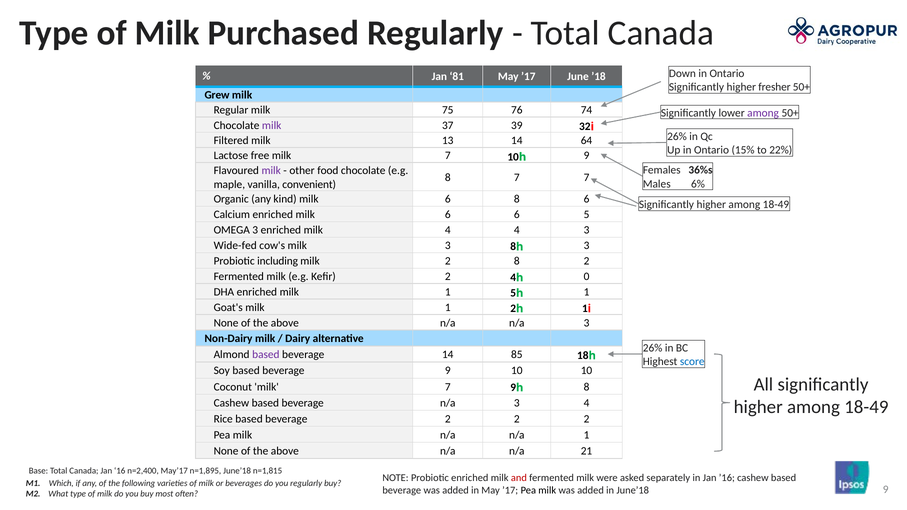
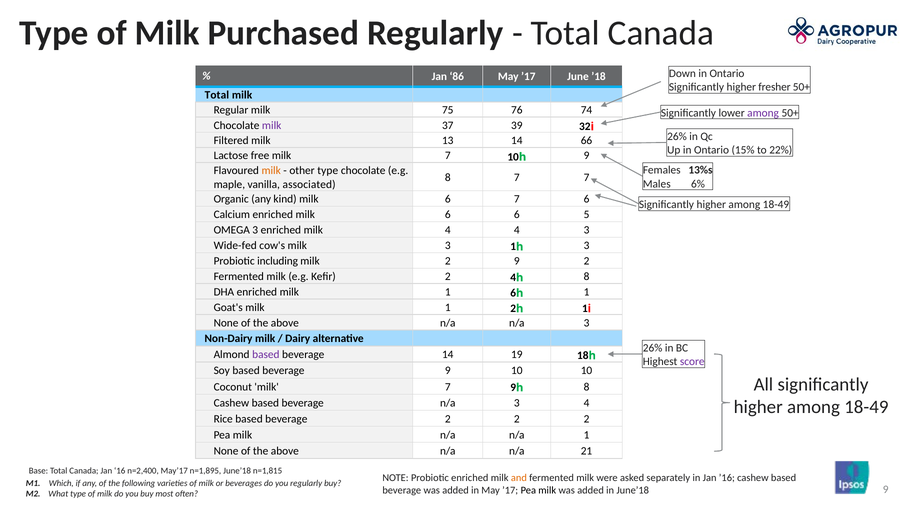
81: 81 -> 86
Grew at (217, 95): Grew -> Total
64: 64 -> 66
36%s: 36%s -> 13%s
milk at (271, 171) colour: purple -> orange
other food: food -> type
convenient: convenient -> associated
6 8: 8 -> 7
3 8: 8 -> 1
2 8: 8 -> 9
0 at (587, 277): 0 -> 8
1 5: 5 -> 6
85: 85 -> 19
score colour: blue -> purple
and colour: red -> orange
